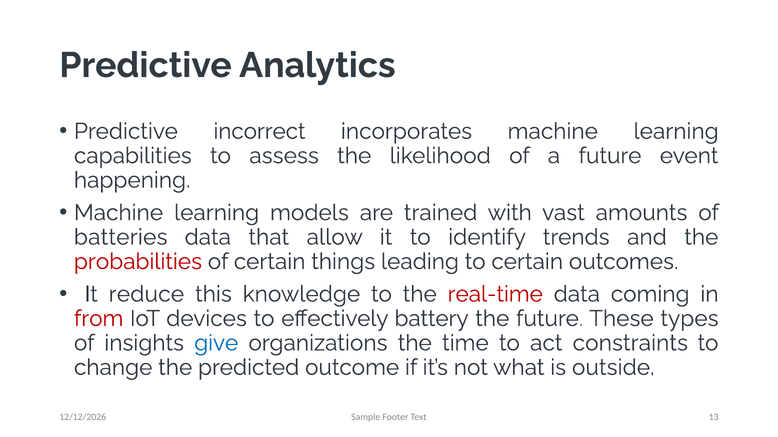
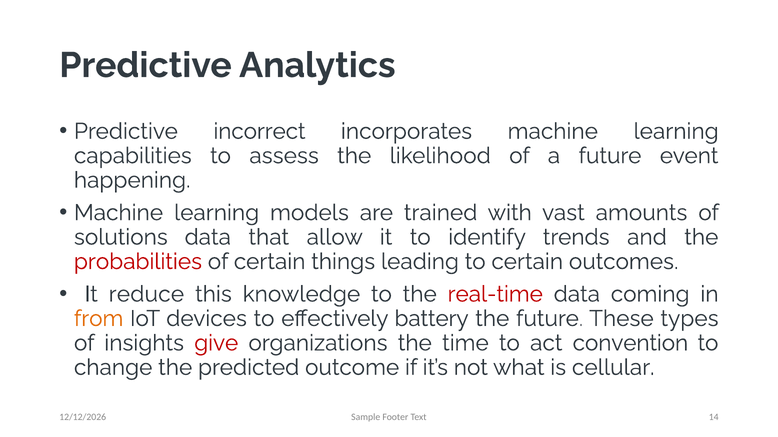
batteries: batteries -> solutions
from colour: red -> orange
give colour: blue -> red
constraints: constraints -> convention
outside: outside -> cellular
13: 13 -> 14
